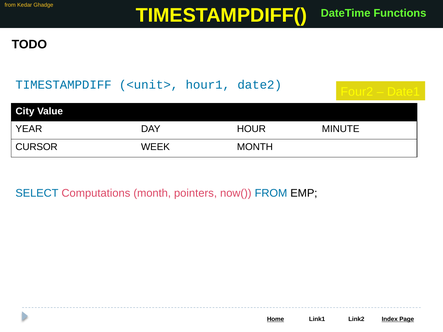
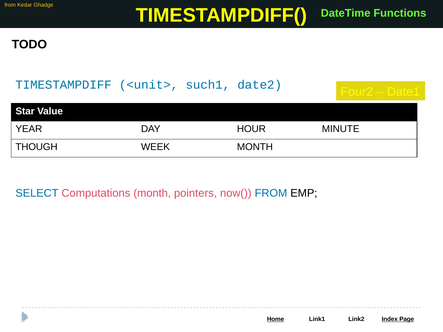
hour1: hour1 -> such1
City: City -> Star
CURSOR: CURSOR -> THOUGH
